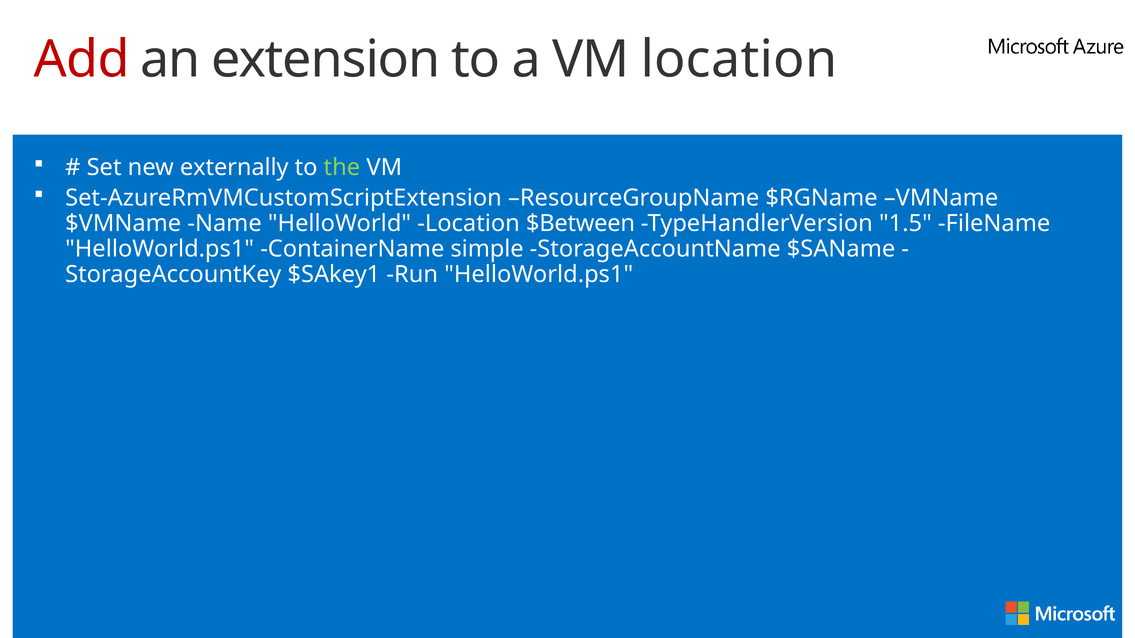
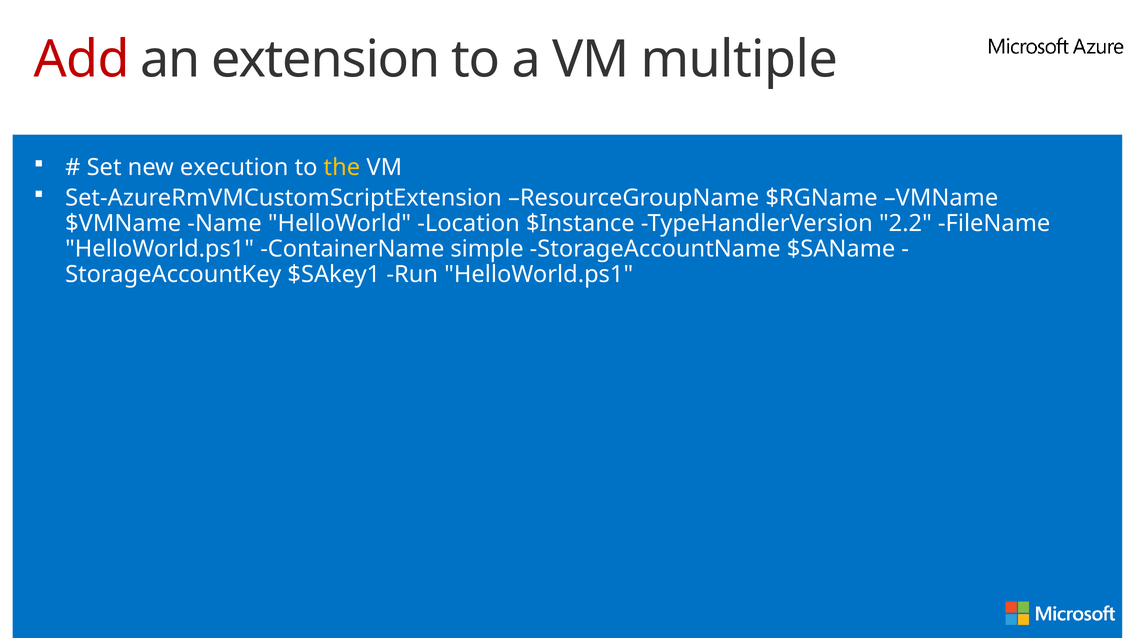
VM location: location -> multiple
externally: externally -> execution
the colour: light green -> yellow
$Between: $Between -> $Instance
1.5: 1.5 -> 2.2
